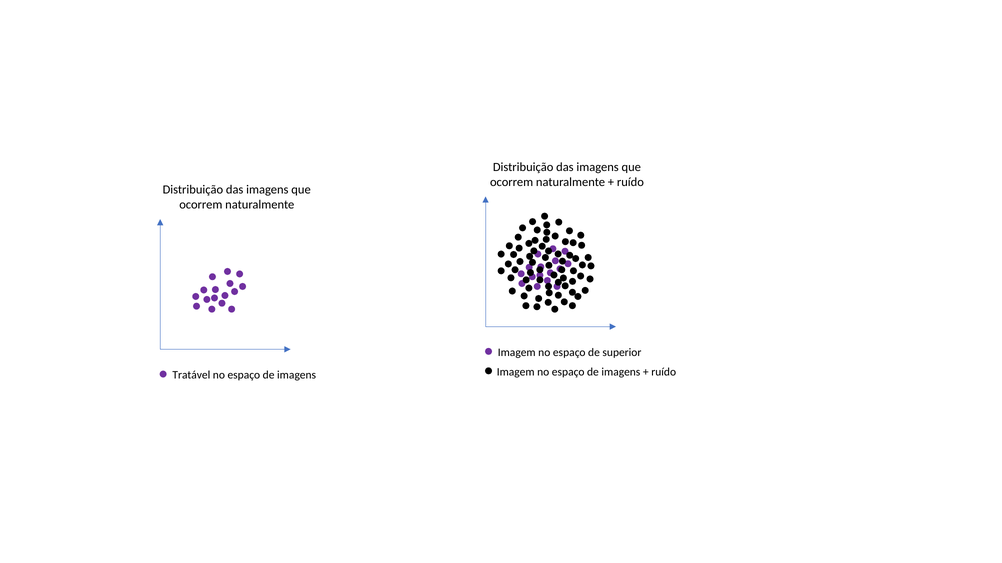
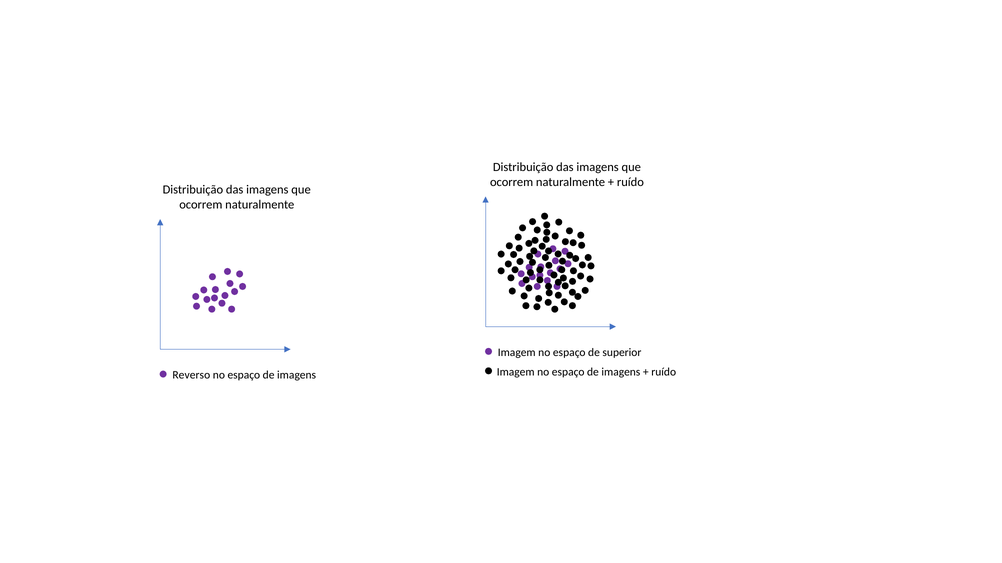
Tratável: Tratável -> Reverso
